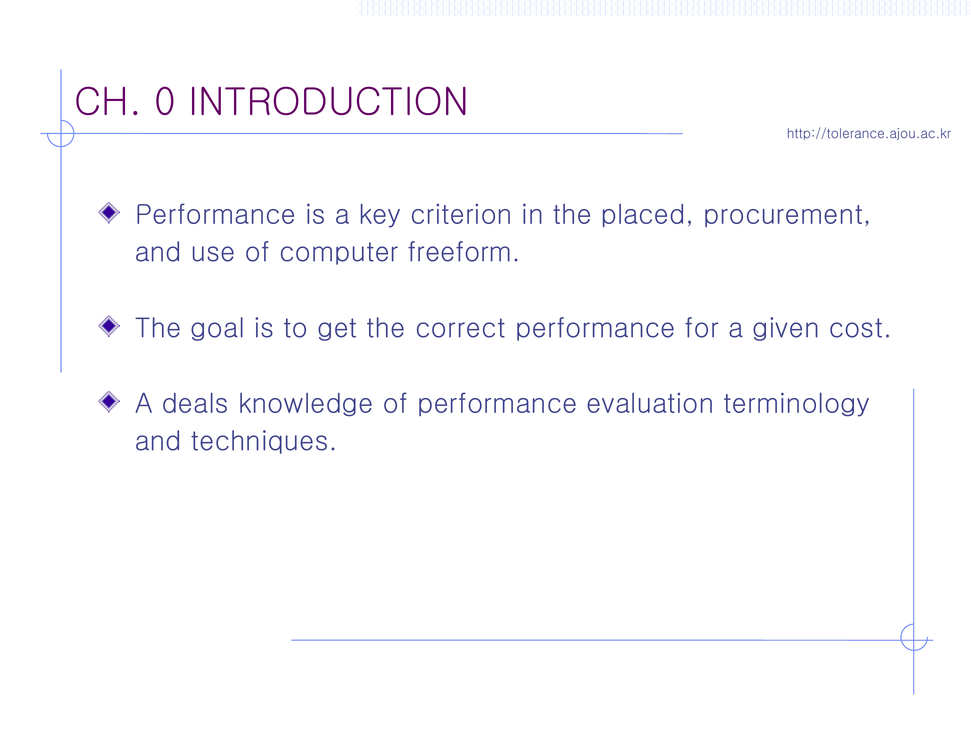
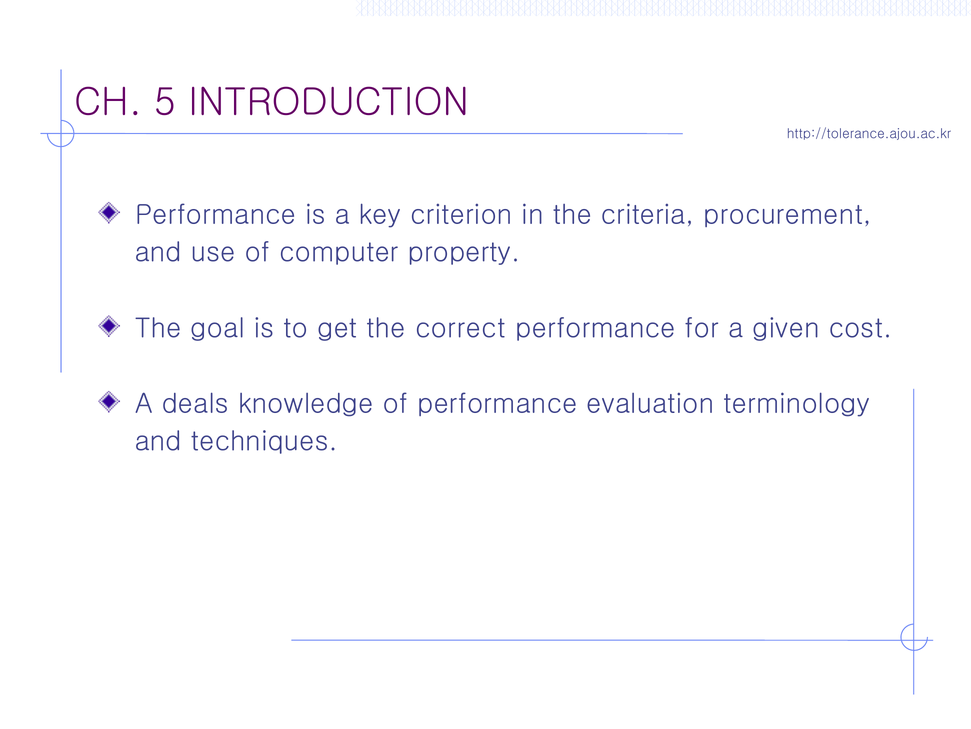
0: 0 -> 5
placed: placed -> criteria
freeform: freeform -> property
